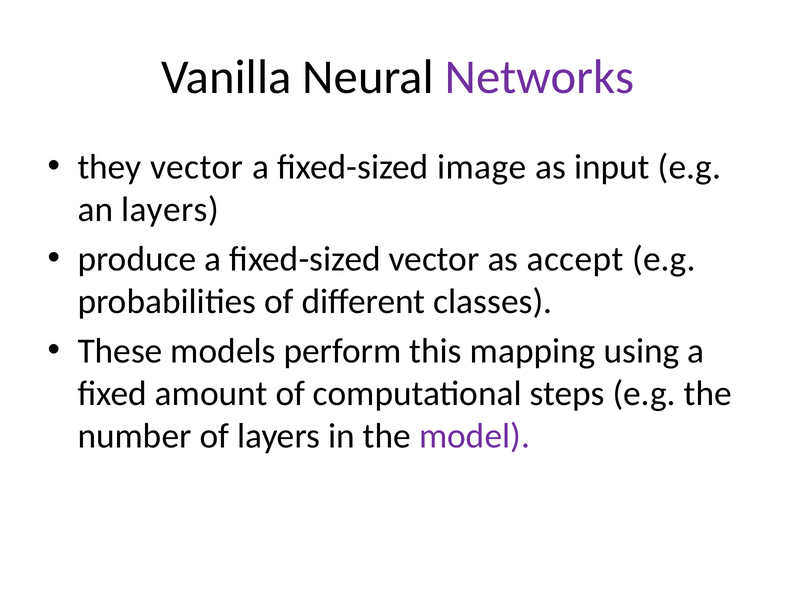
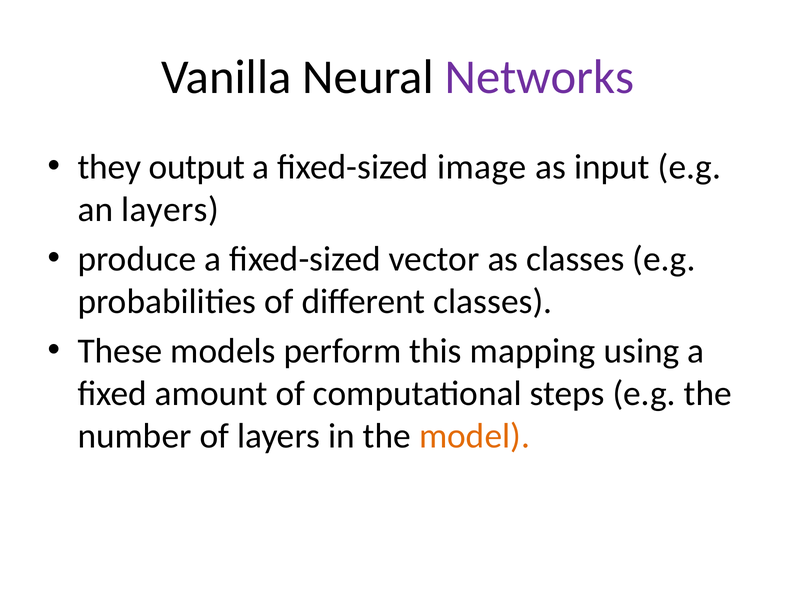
they vector: vector -> output
as accept: accept -> classes
model colour: purple -> orange
